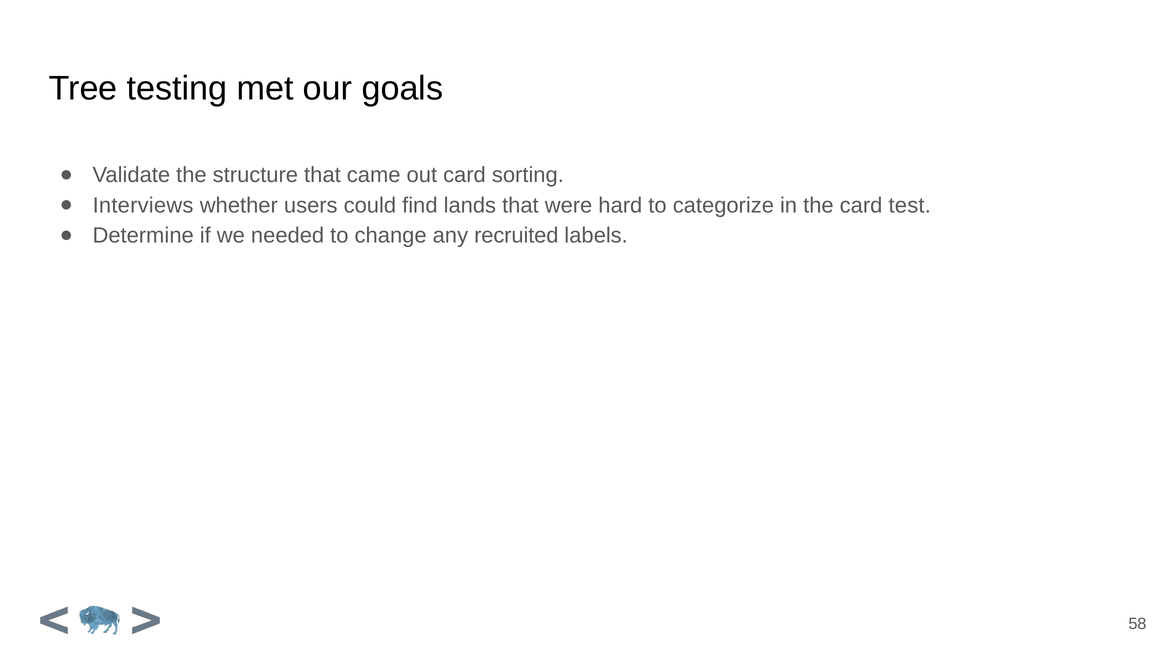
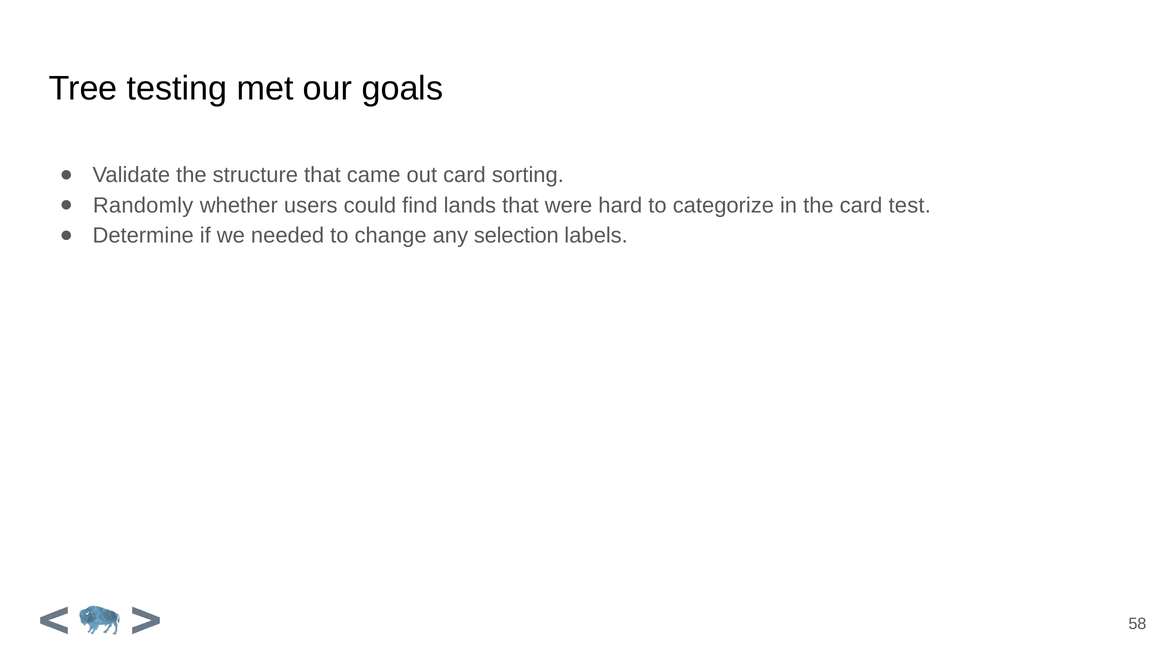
Interviews: Interviews -> Randomly
recruited: recruited -> selection
